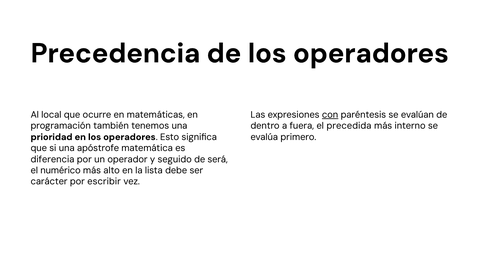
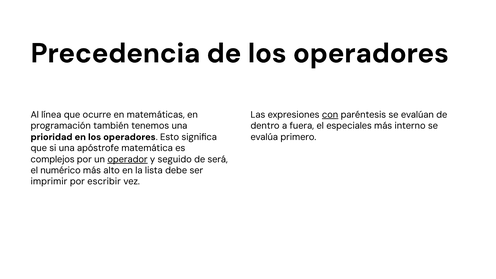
local: local -> línea
precedida: precedida -> especiales
diferencia: diferencia -> complejos
operador underline: none -> present
carácter: carácter -> imprimir
